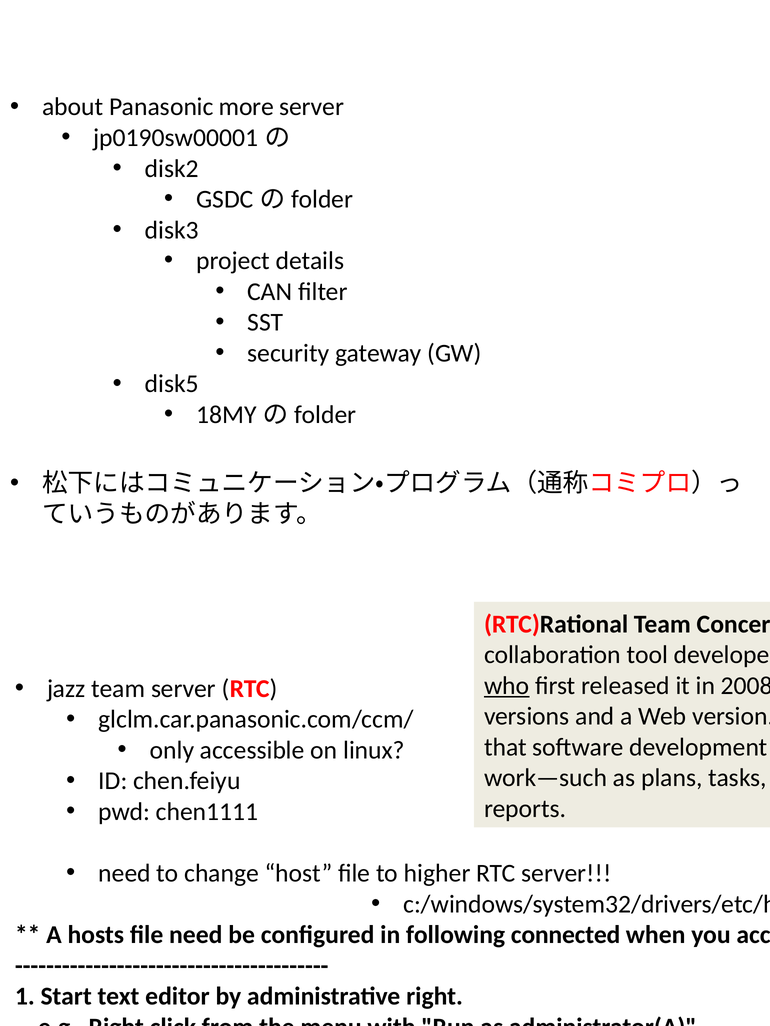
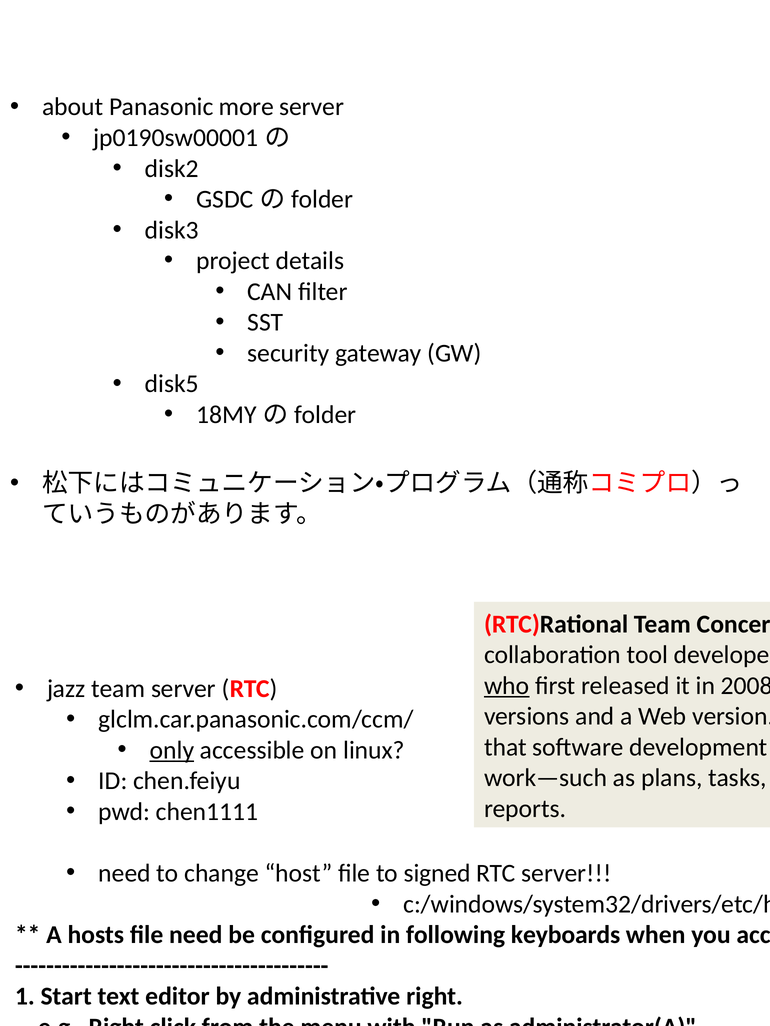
only underline: none -> present
higher: higher -> signed
connected: connected -> keyboards
